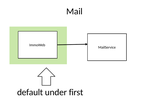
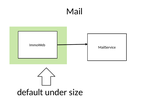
first: first -> size
